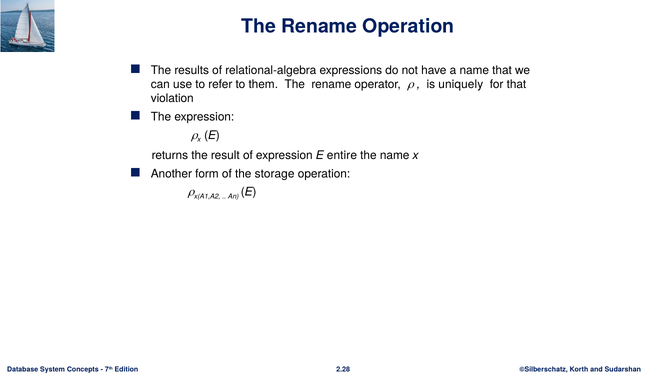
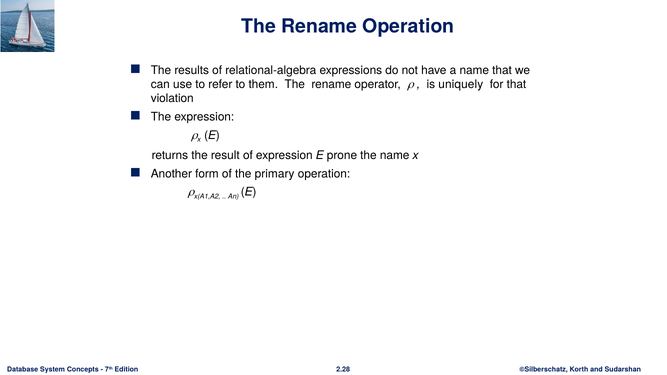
entire: entire -> prone
storage: storage -> primary
